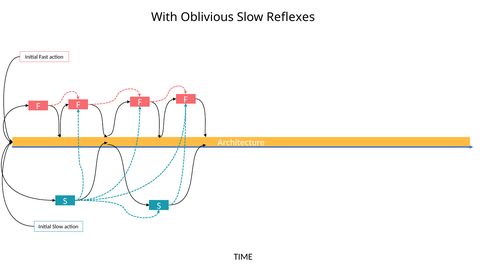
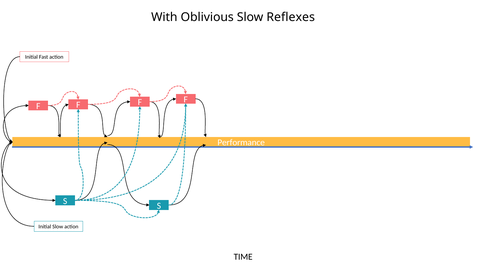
Architecture: Architecture -> Performance
